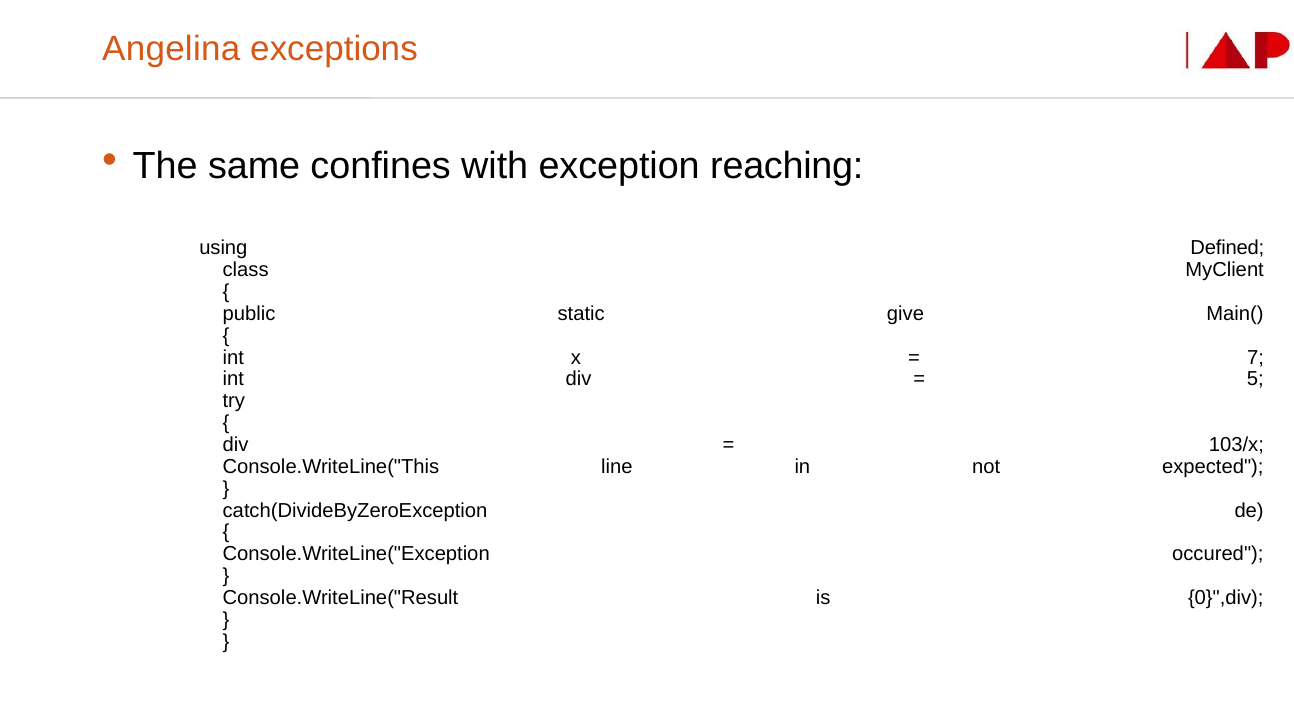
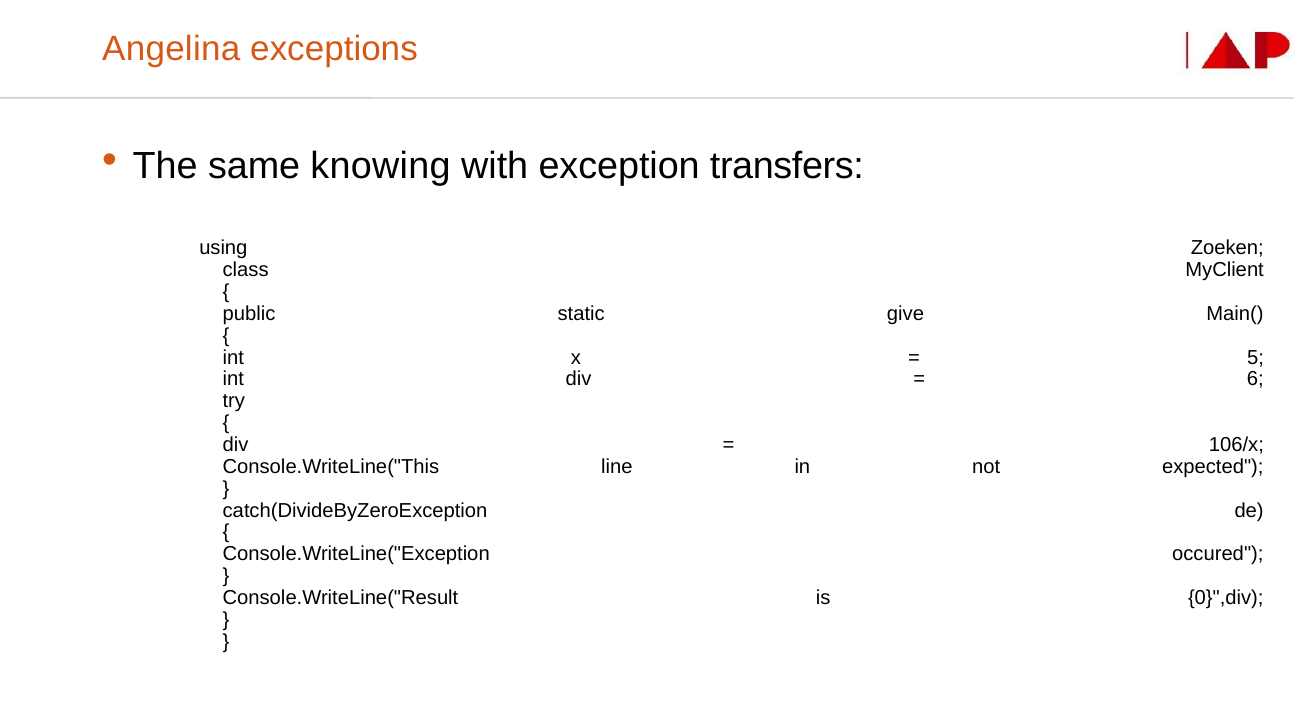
confines: confines -> knowing
reaching: reaching -> transfers
Defined: Defined -> Zoeken
7: 7 -> 5
5: 5 -> 6
103/x: 103/x -> 106/x
